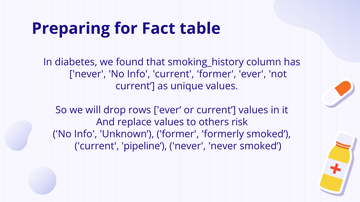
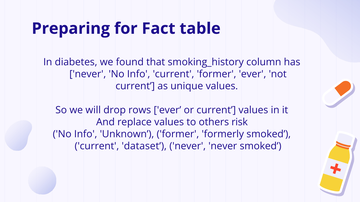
pipeline: pipeline -> dataset
